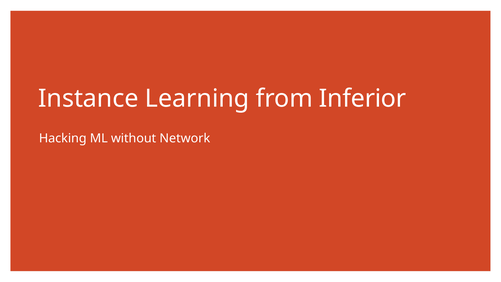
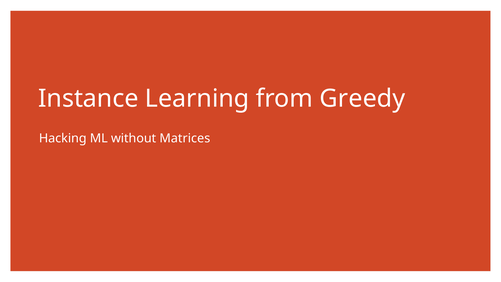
Inferior: Inferior -> Greedy
Network: Network -> Matrices
